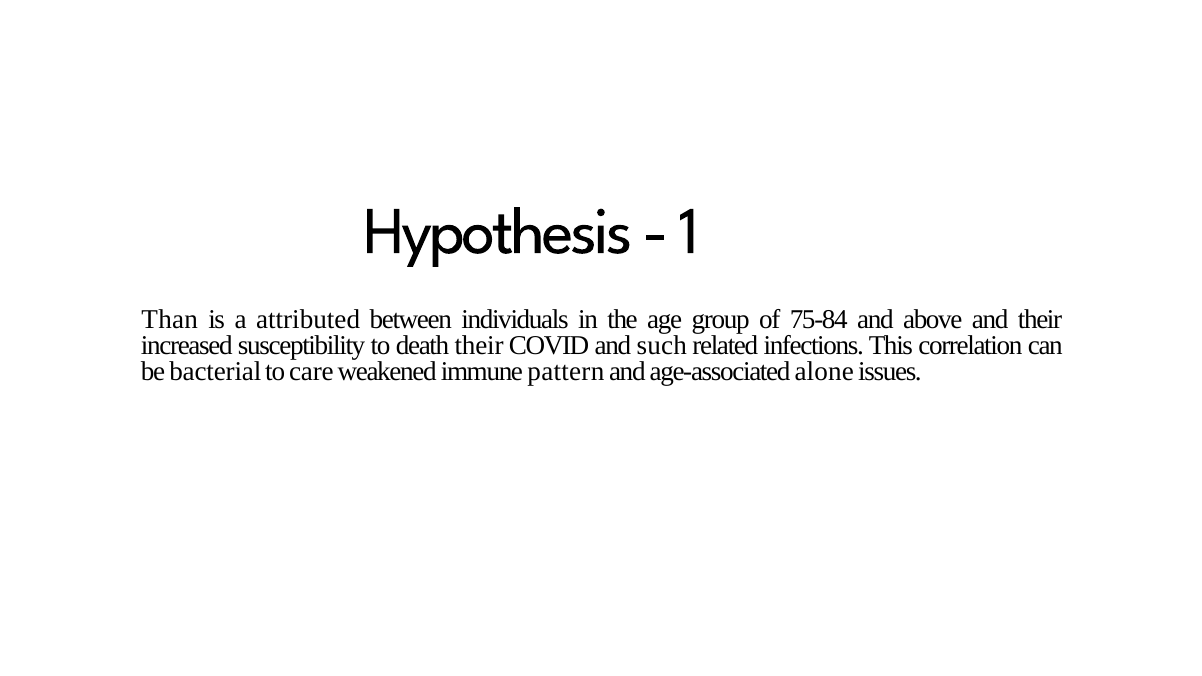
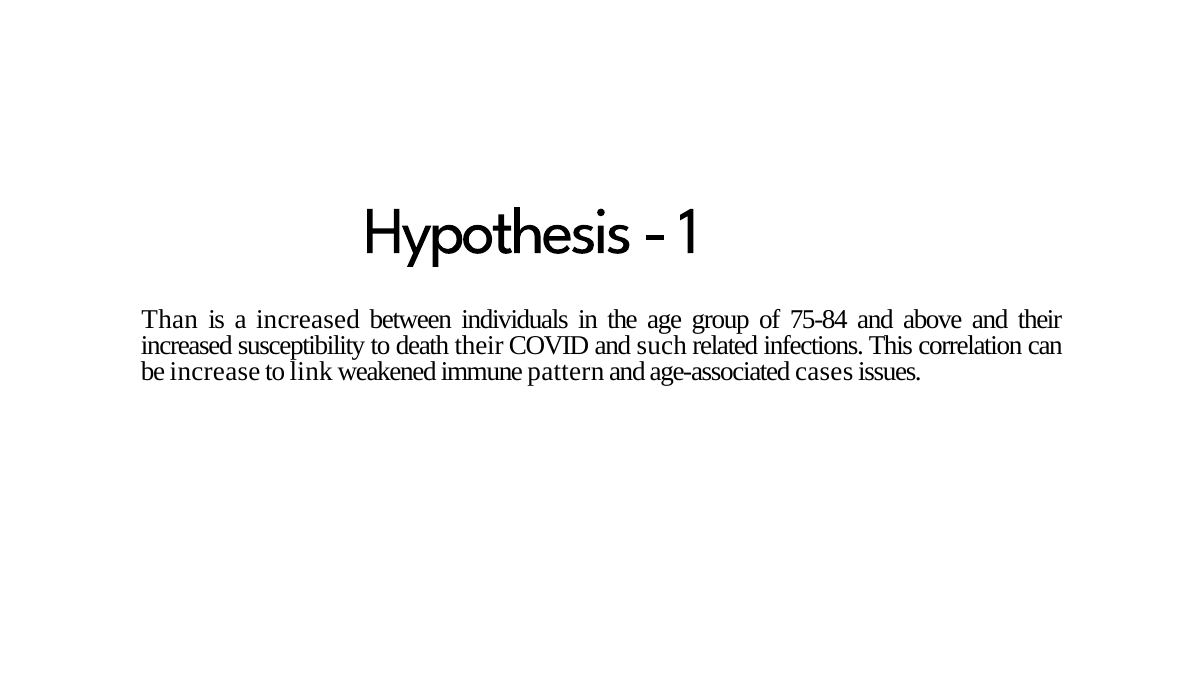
a attributed: attributed -> increased
bacterial: bacterial -> increase
care: care -> link
alone: alone -> cases
